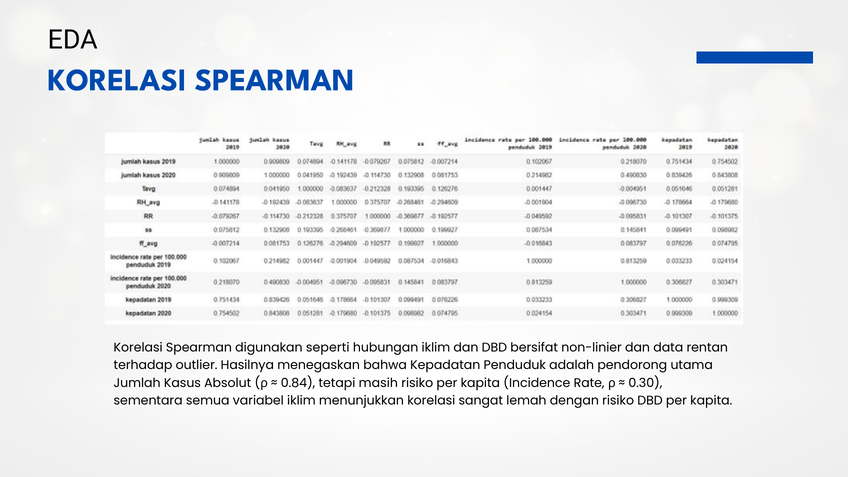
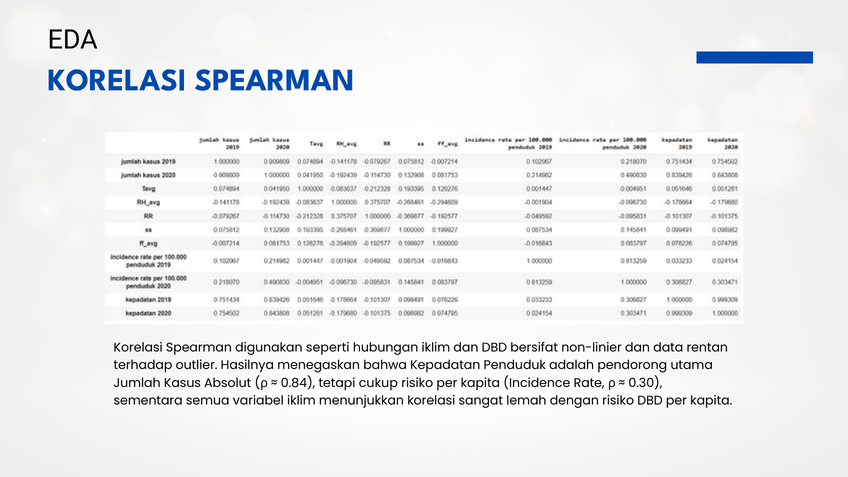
masih: masih -> cukup
